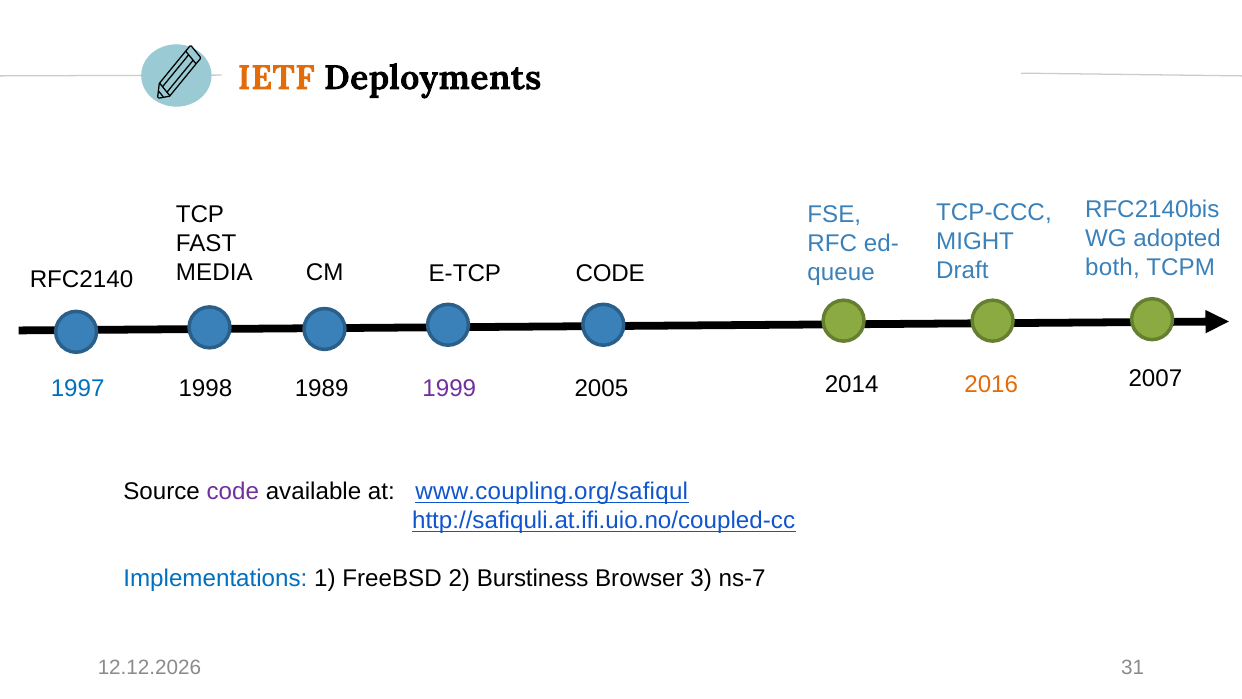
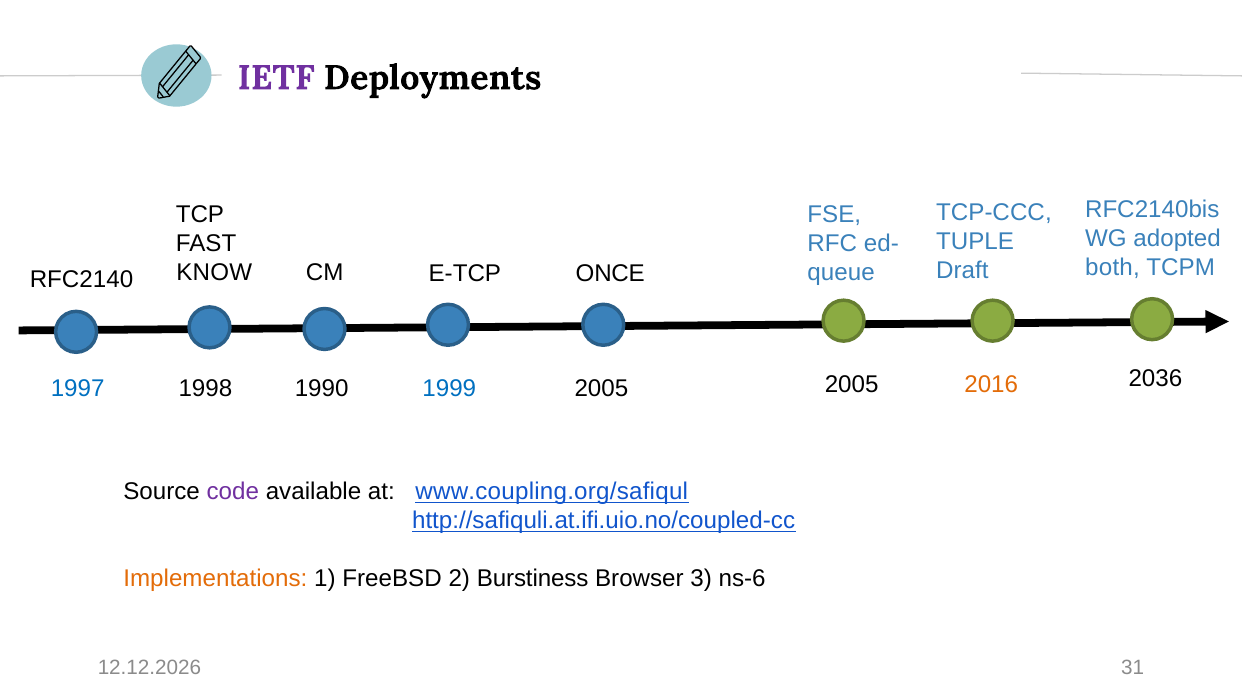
IETF colour: orange -> purple
MIGHT: MIGHT -> TUPLE
MEDIA: MEDIA -> KNOW
CODE at (610, 273): CODE -> ONCE
2007: 2007 -> 2036
2014 at (852, 384): 2014 -> 2005
1999 colour: purple -> blue
1989: 1989 -> 1990
Implementations colour: blue -> orange
ns-7: ns-7 -> ns-6
